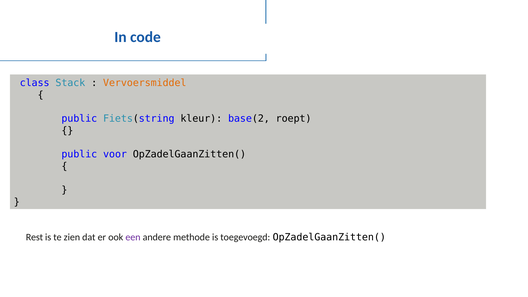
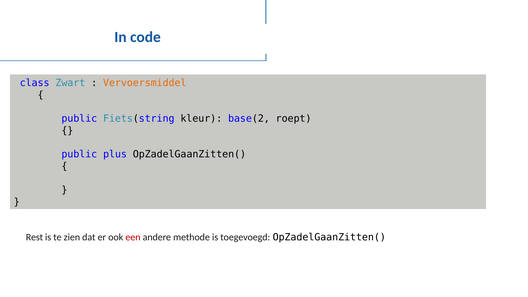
Stack: Stack -> Zwart
voor: voor -> plus
een colour: purple -> red
